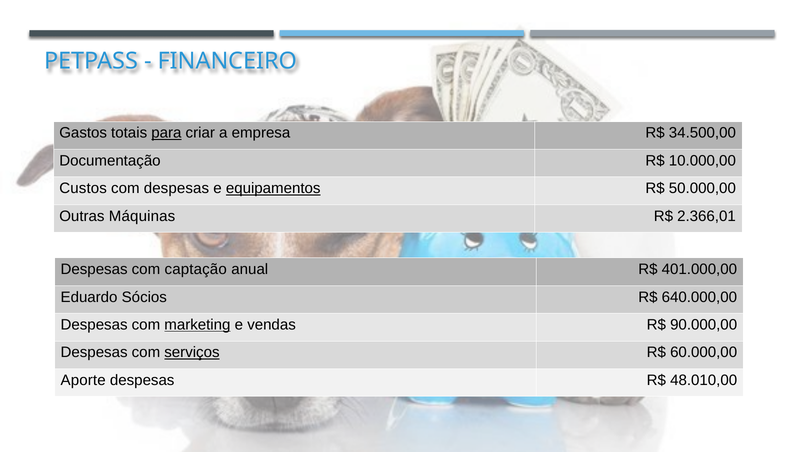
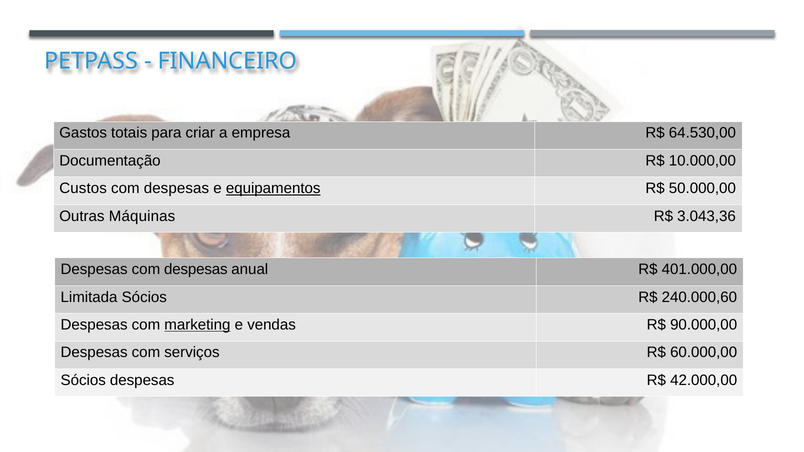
para underline: present -> none
34.500,00: 34.500,00 -> 64.530,00
2.366,01: 2.366,01 -> 3.043,36
Despesas com captação: captação -> despesas
Eduardo: Eduardo -> Limitada
640.000,00: 640.000,00 -> 240.000,60
serviços underline: present -> none
Aporte at (83, 380): Aporte -> Sócios
48.010,00: 48.010,00 -> 42.000,00
